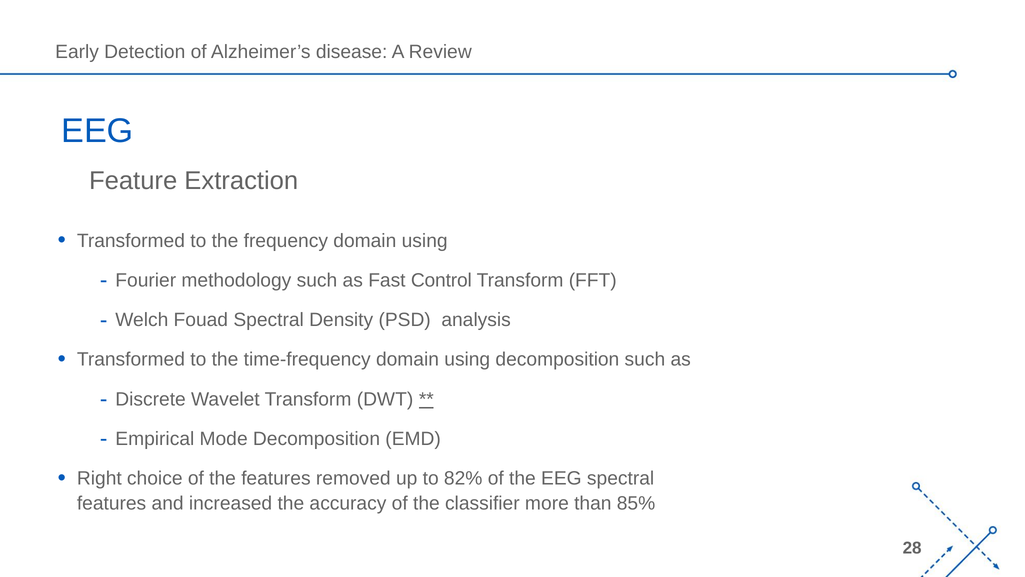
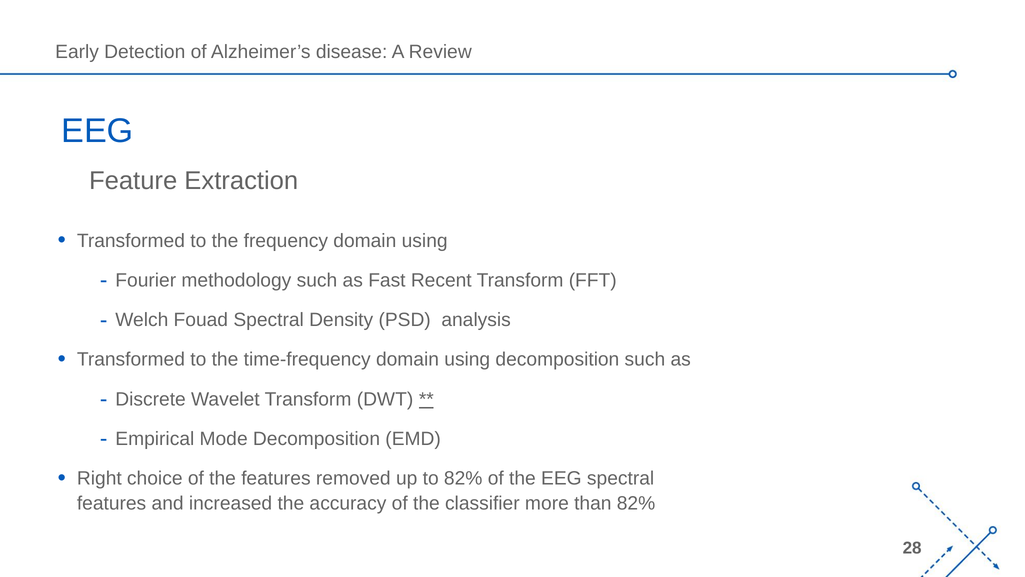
Control: Control -> Recent
than 85%: 85% -> 82%
